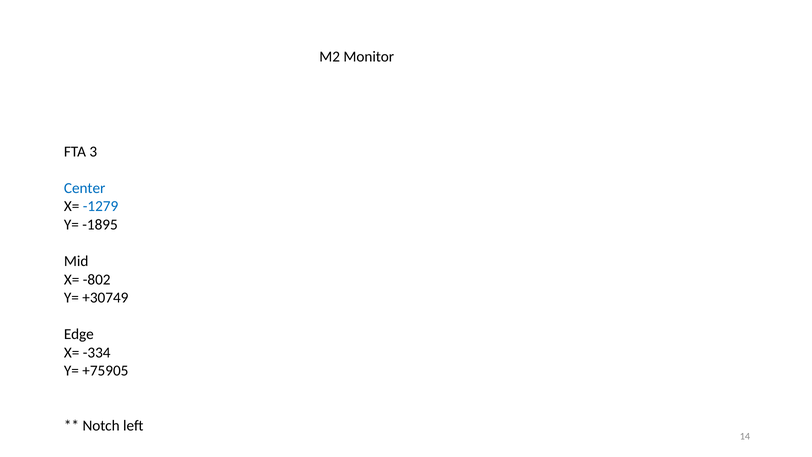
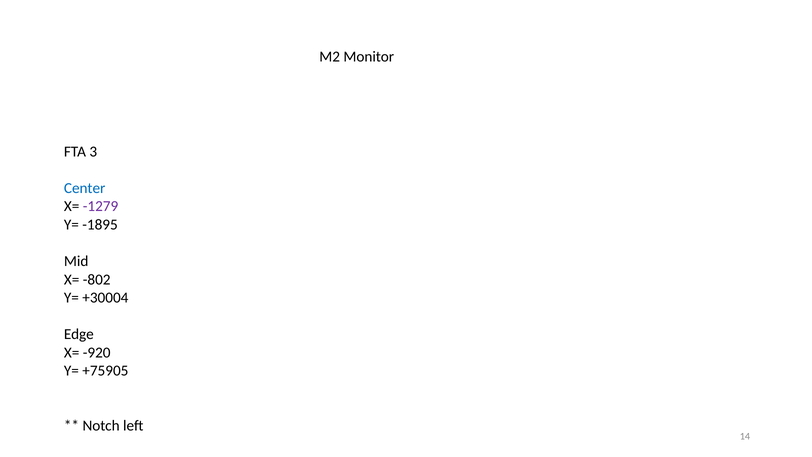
-1279 colour: blue -> purple
+30749: +30749 -> +30004
-334: -334 -> -920
